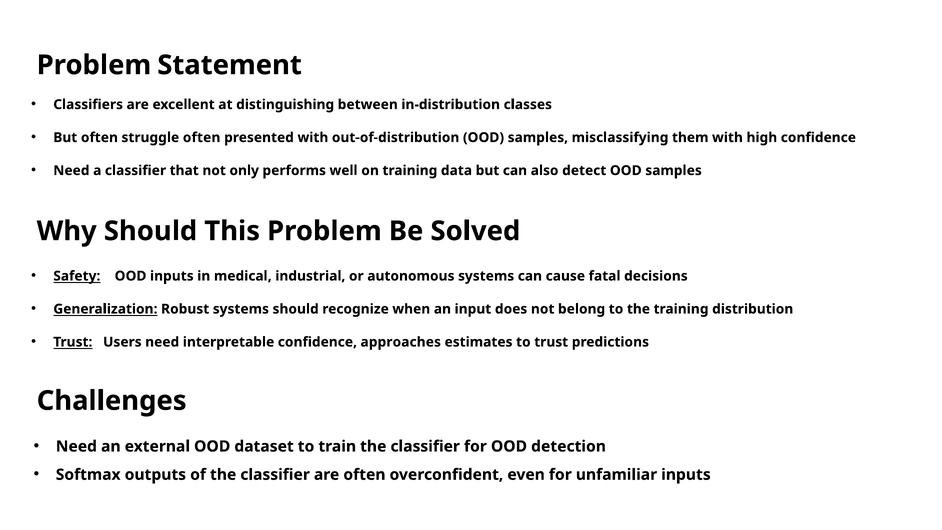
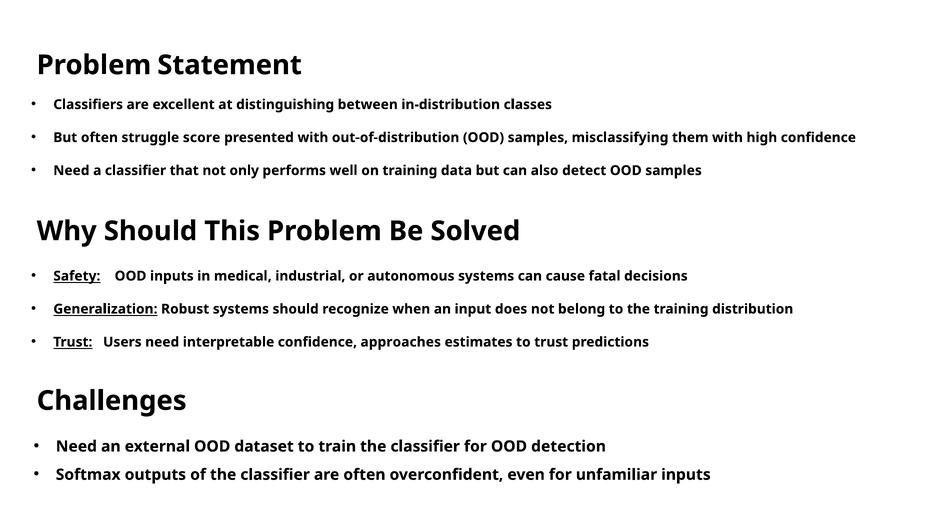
struggle often: often -> score
